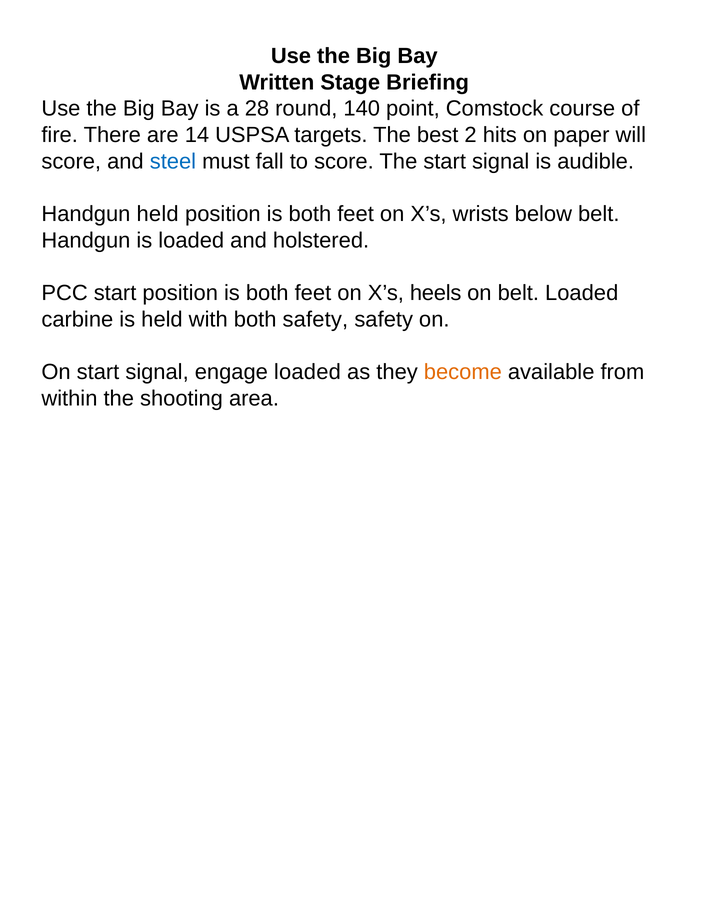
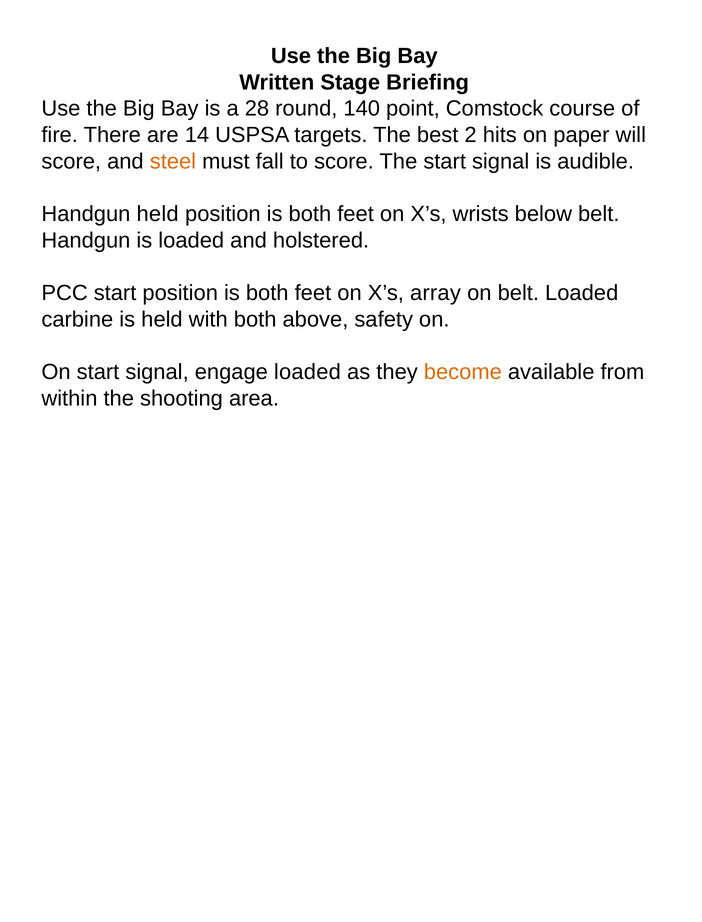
steel colour: blue -> orange
heels: heels -> array
both safety: safety -> above
